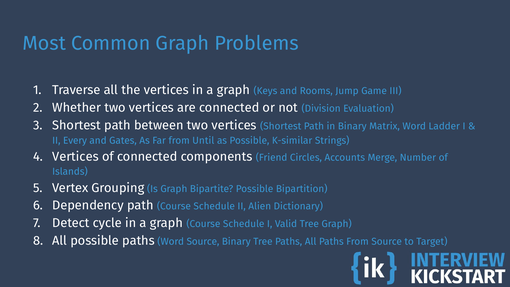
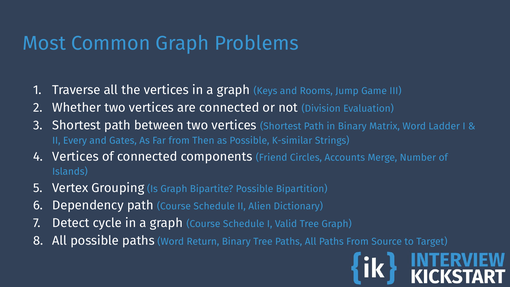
Until: Until -> Then
Word Source: Source -> Return
